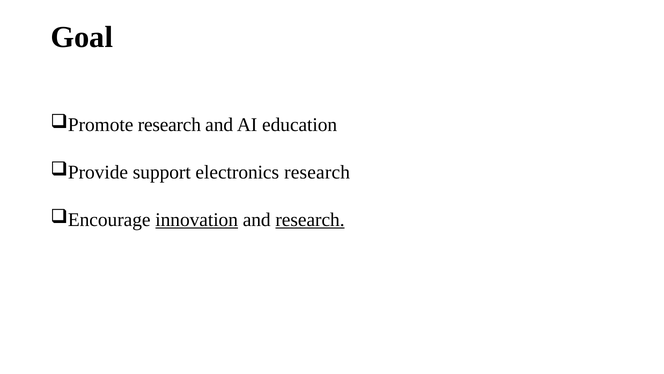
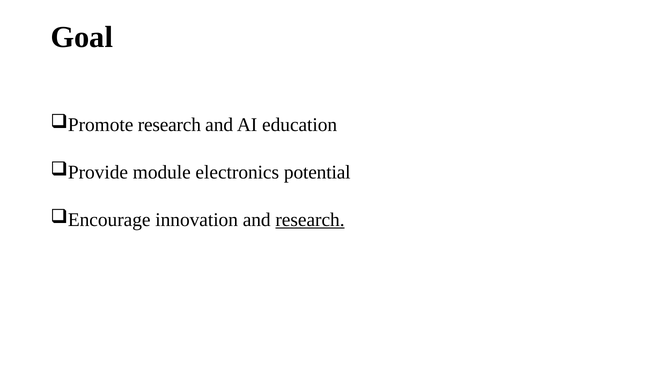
support: support -> module
electronics research: research -> potential
innovation underline: present -> none
